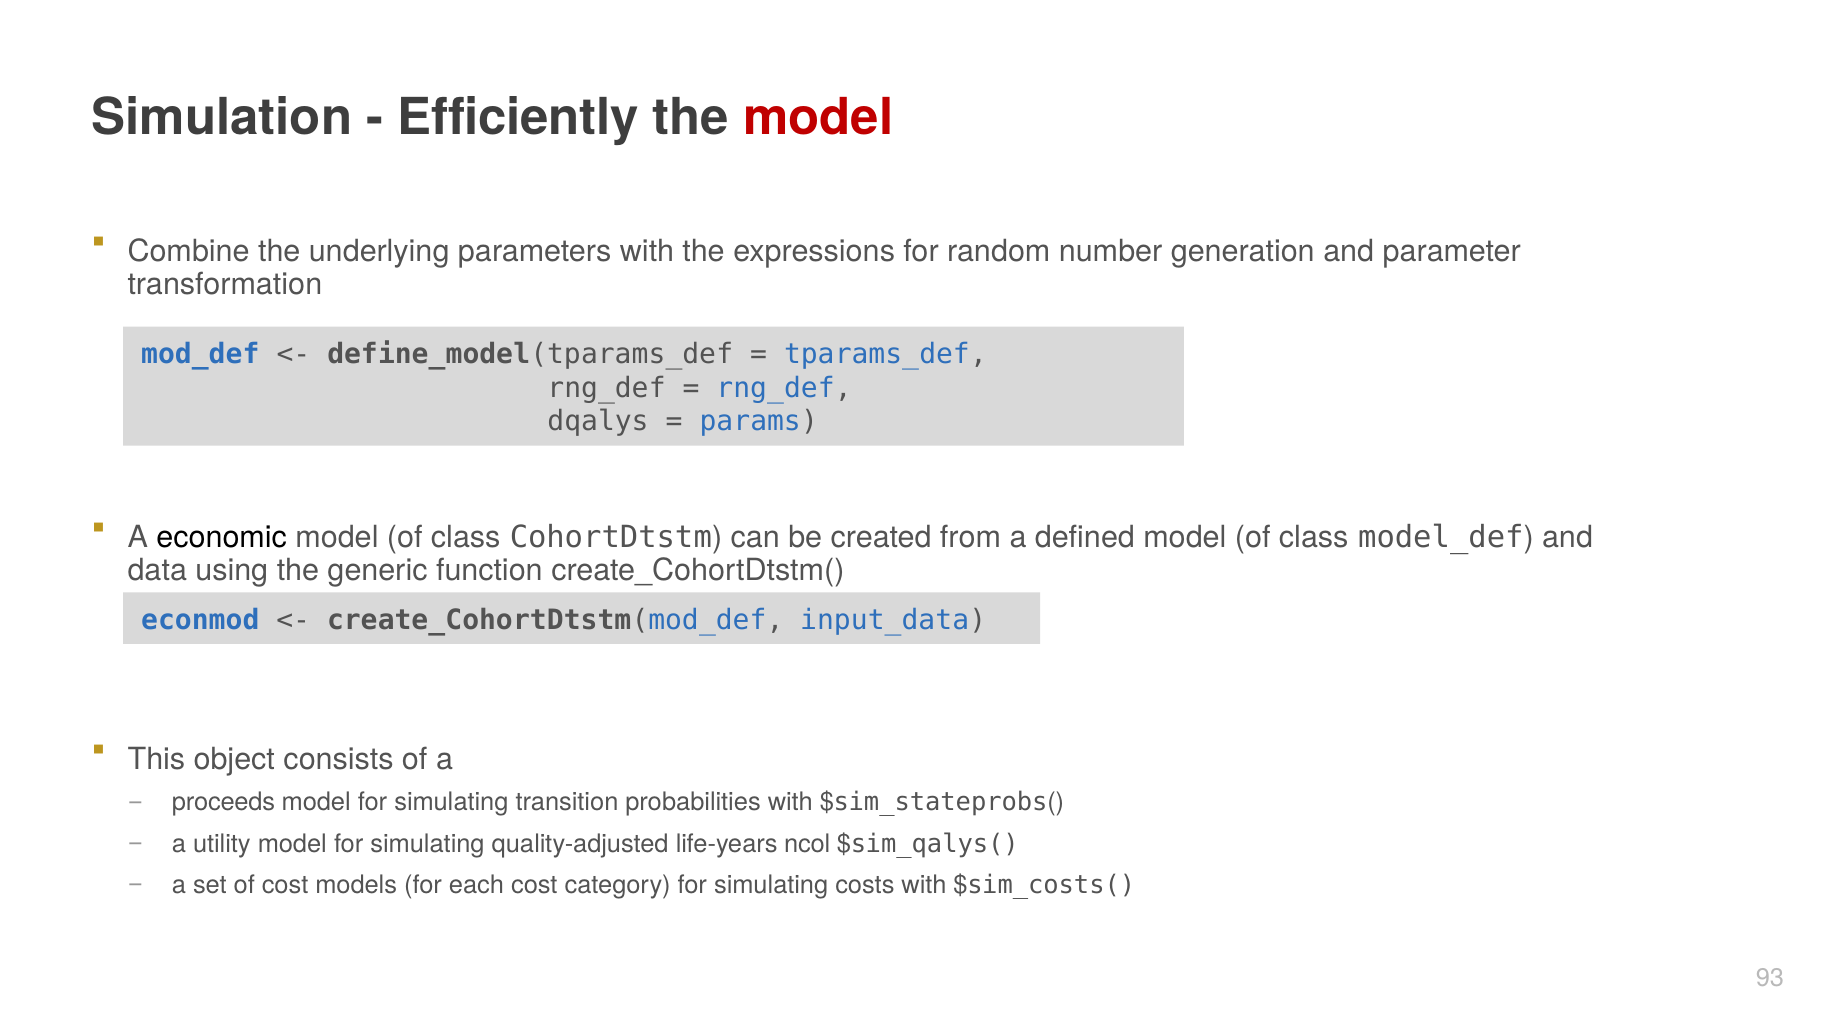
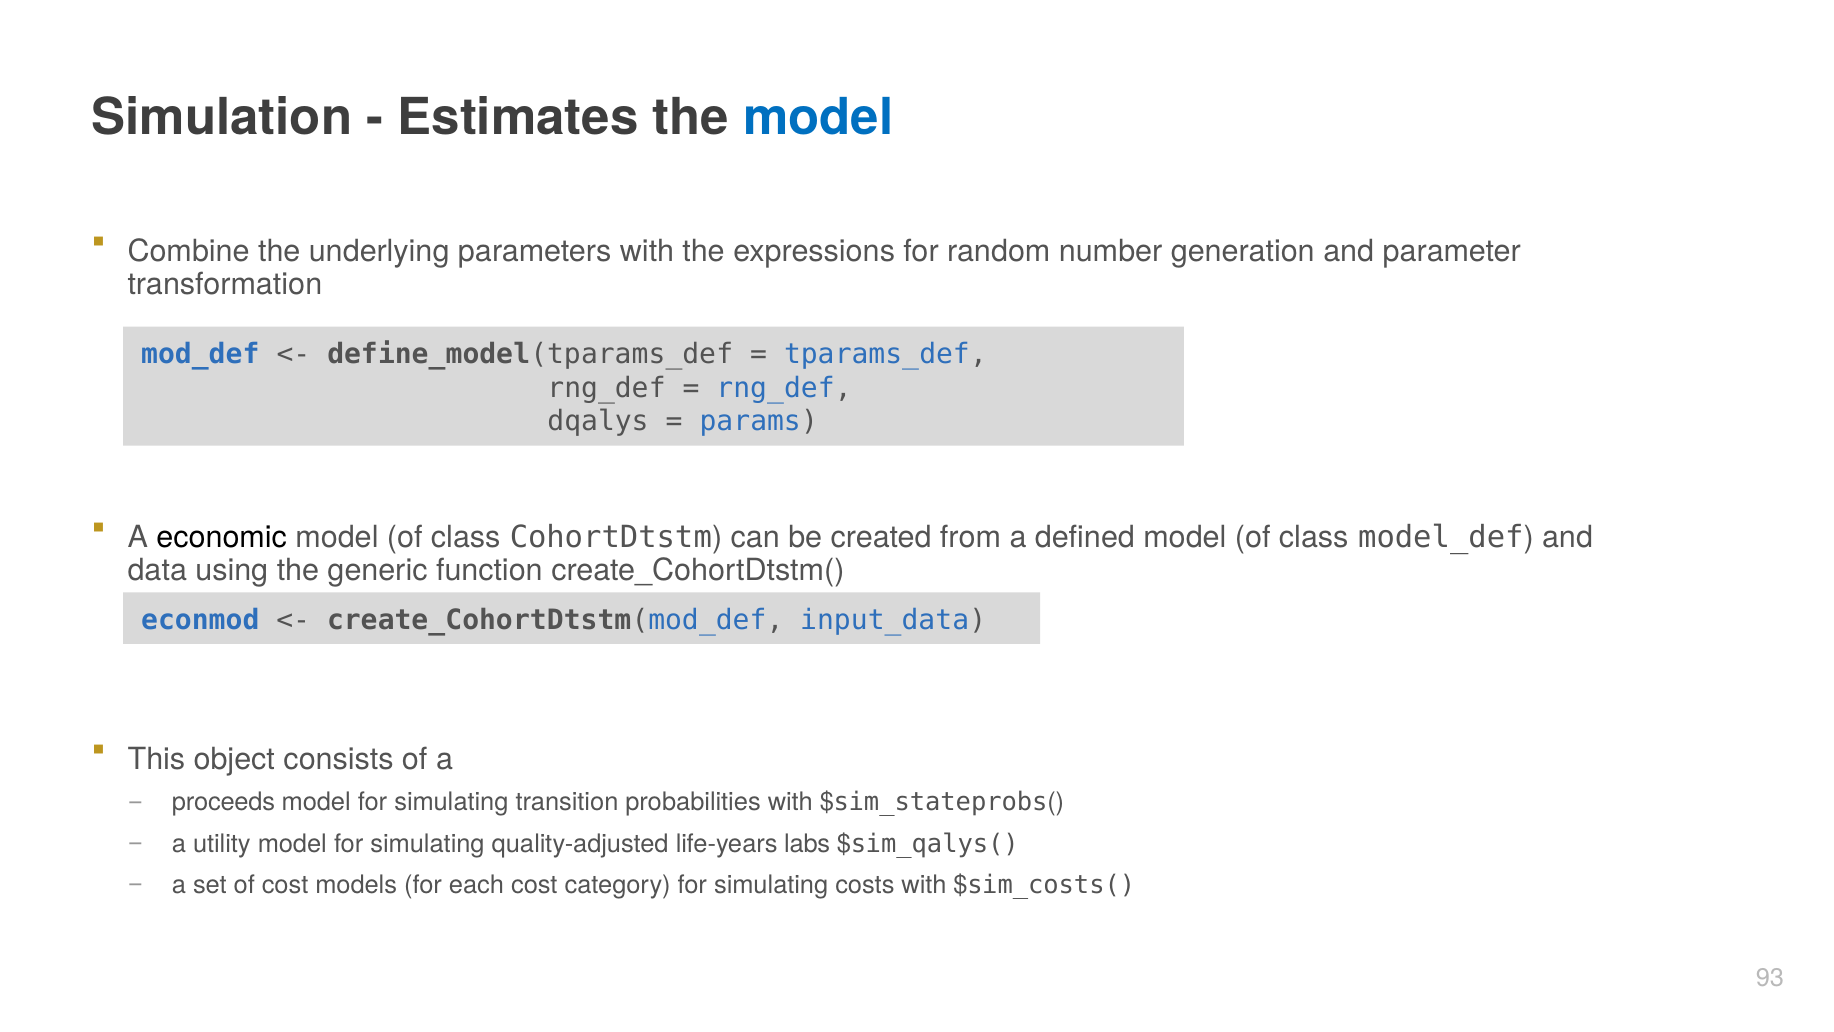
Efficiently: Efficiently -> Estimates
model at (818, 118) colour: red -> blue
ncol: ncol -> labs
